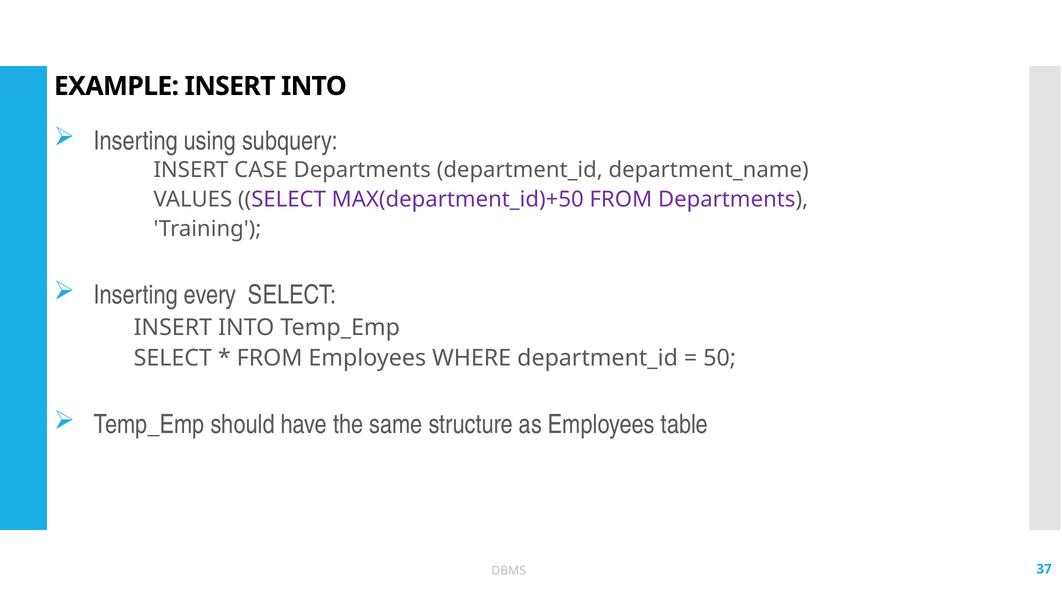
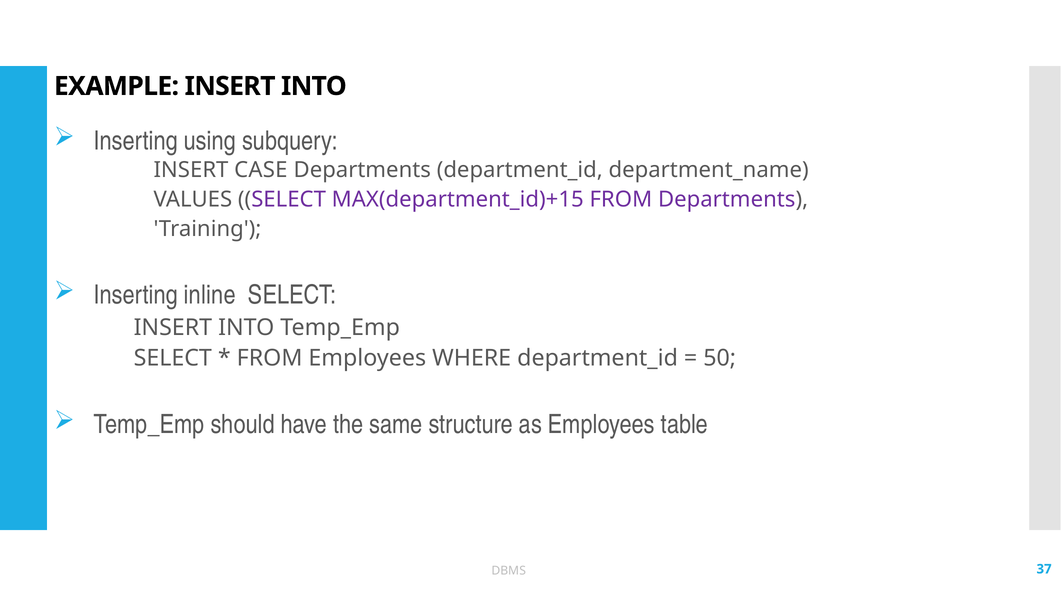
MAX(department_id)+50: MAX(department_id)+50 -> MAX(department_id)+15
every: every -> inline
